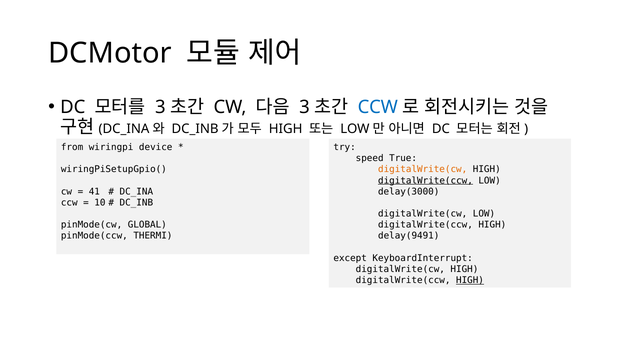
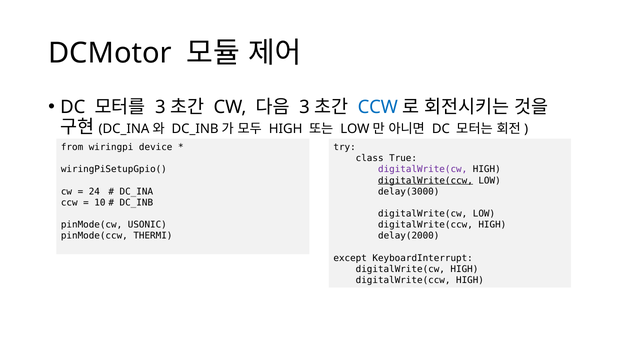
speed: speed -> class
digitalWrite(cw at (423, 170) colour: orange -> purple
41: 41 -> 24
GLOBAL: GLOBAL -> USONIC
delay(9491: delay(9491 -> delay(2000
HIGH at (470, 281) underline: present -> none
